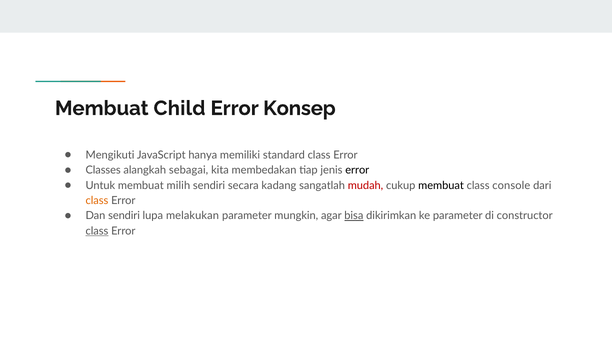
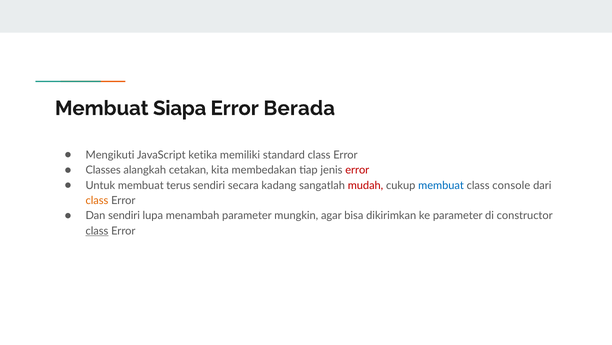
Child: Child -> Siapa
Konsep: Konsep -> Berada
hanya: hanya -> ketika
sebagai: sebagai -> cetakan
error at (357, 170) colour: black -> red
milih: milih -> terus
membuat at (441, 185) colour: black -> blue
melakukan: melakukan -> menambah
bisa underline: present -> none
